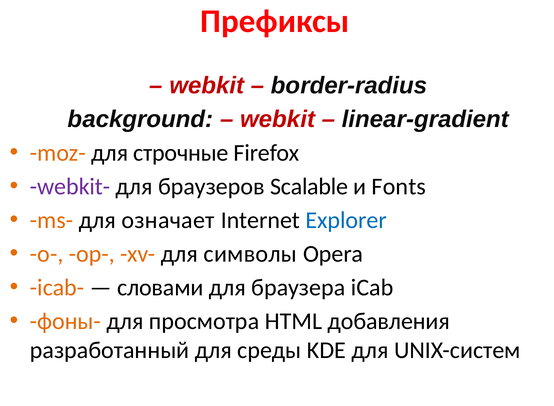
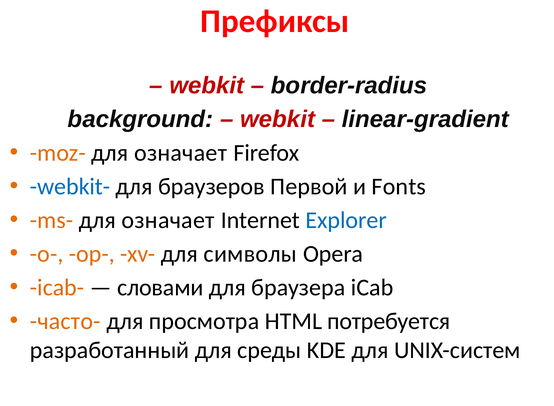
moz- для строчные: строчные -> означает
webkit- colour: purple -> blue
Scalable: Scalable -> Первой
фоны-: фоны- -> часто-
добавления: добавления -> потребуется
